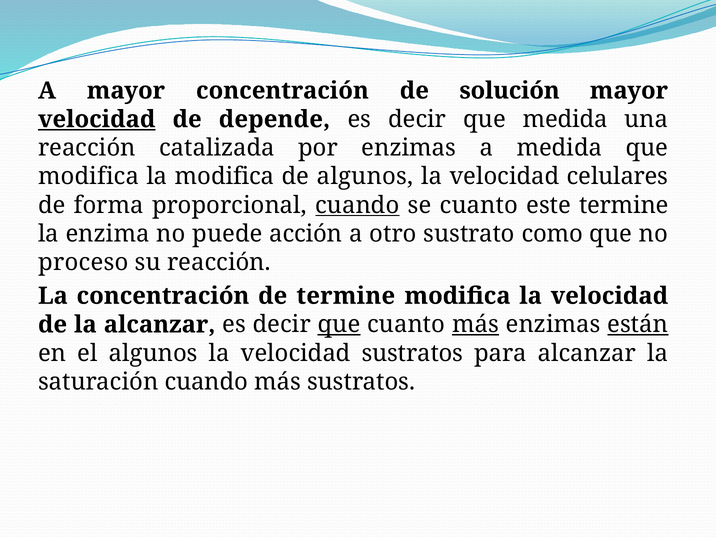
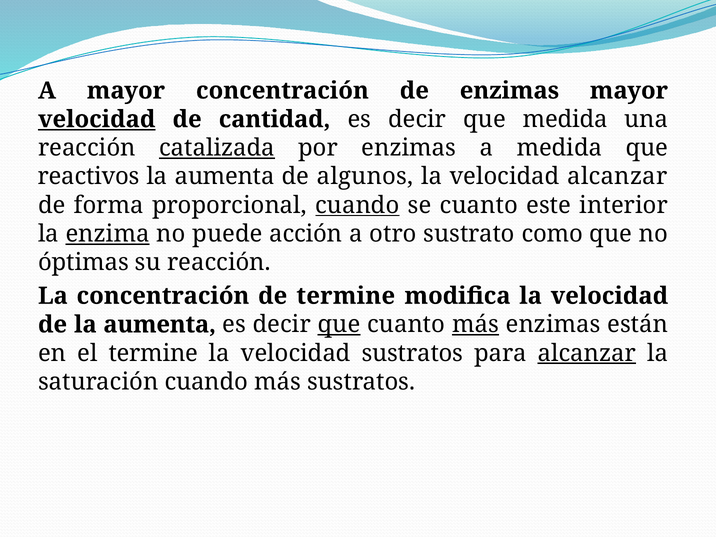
de solución: solución -> enzimas
depende: depende -> cantidad
catalizada underline: none -> present
modifica at (89, 177): modifica -> reactivos
modifica at (225, 177): modifica -> aumenta
velocidad celulares: celulares -> alcanzar
este termine: termine -> interior
enzima underline: none -> present
proceso: proceso -> óptimas
de la alcanzar: alcanzar -> aumenta
están underline: present -> none
el algunos: algunos -> termine
alcanzar at (587, 353) underline: none -> present
